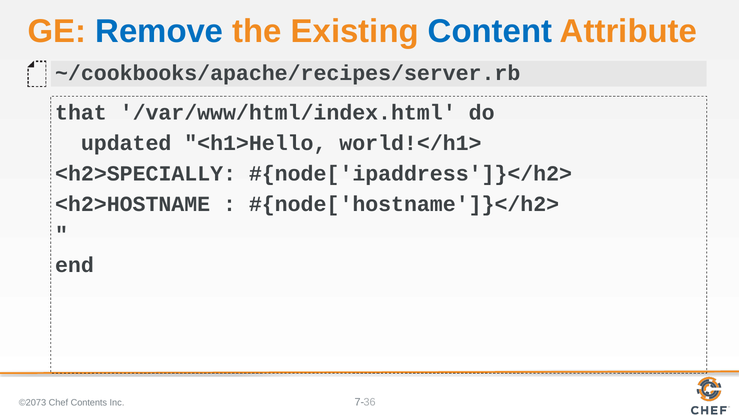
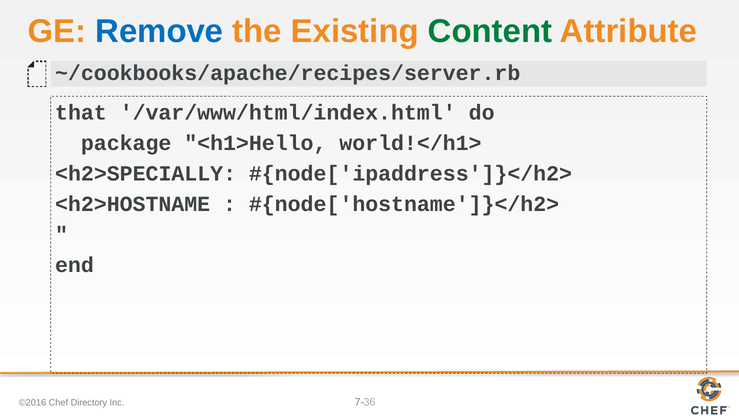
Content colour: blue -> green
updated: updated -> package
©2073: ©2073 -> ©2016
Contents: Contents -> Directory
